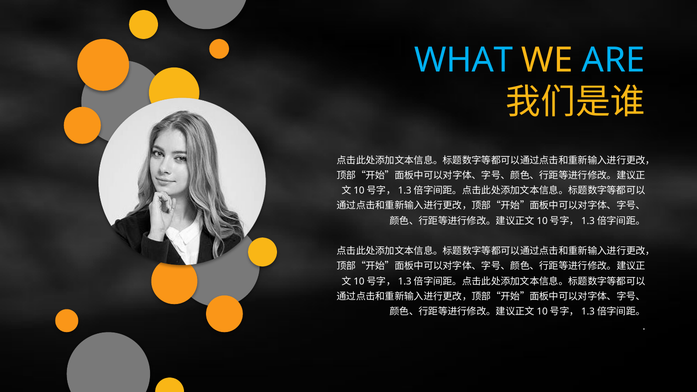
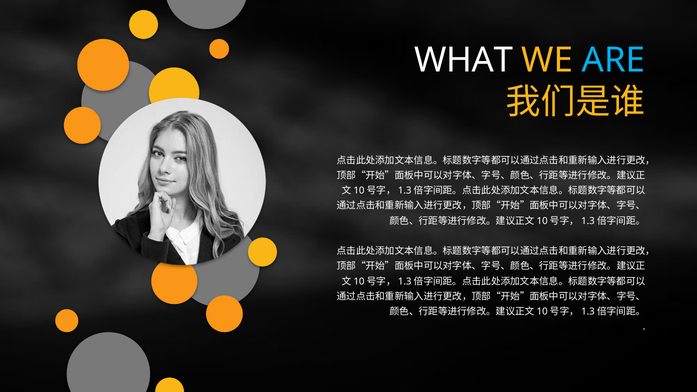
WHAT colour: light blue -> white
